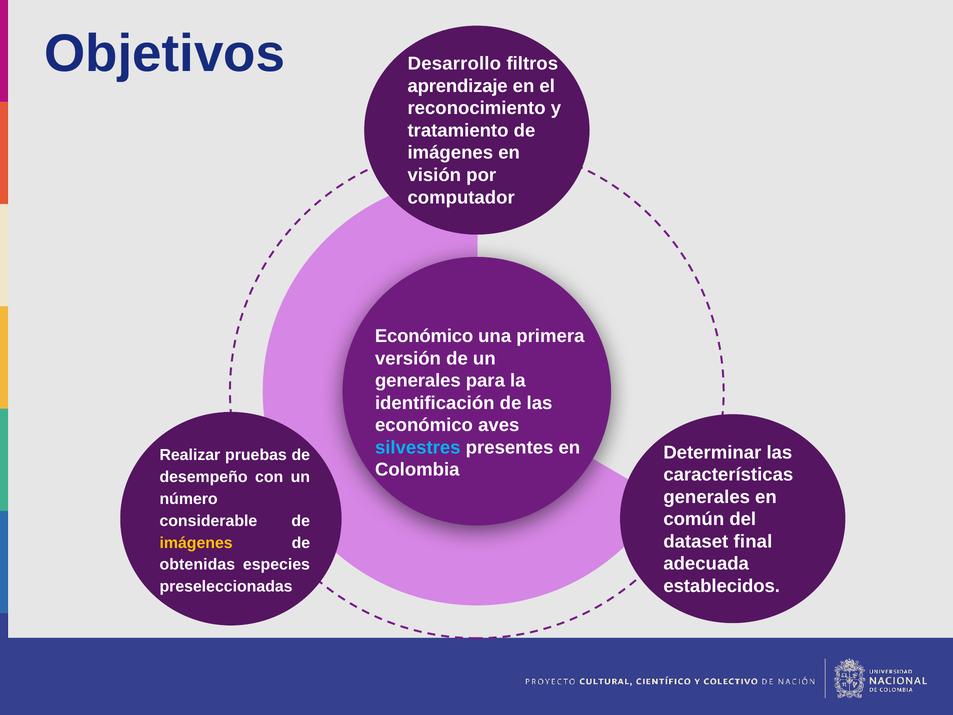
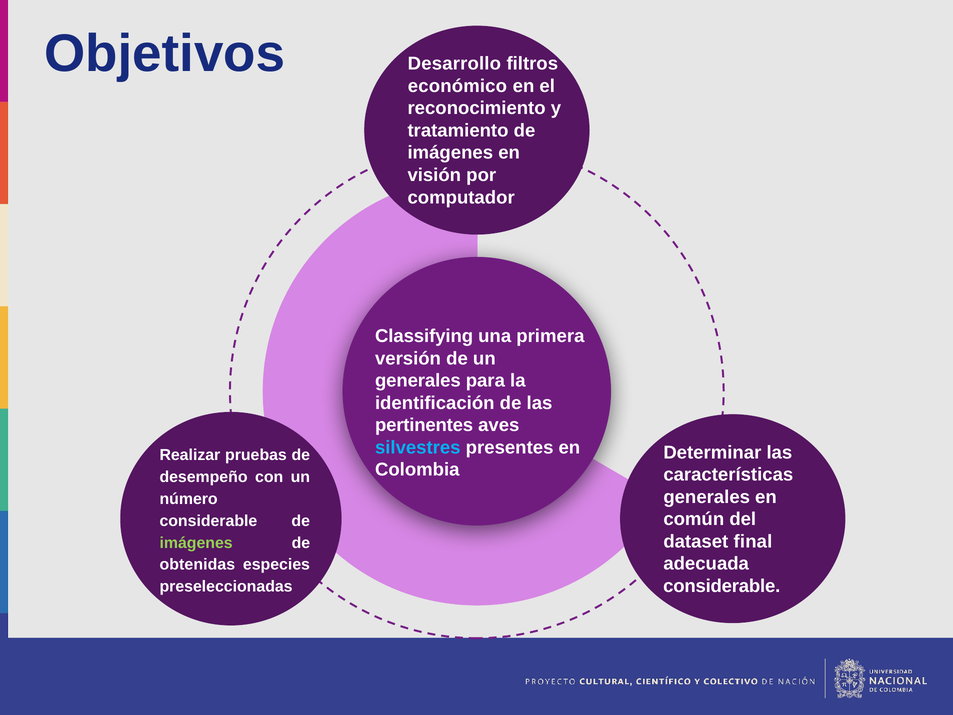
aprendizaje: aprendizaje -> económico
Económico at (424, 336): Económico -> Classifying
económico at (424, 425): económico -> pertinentes
imágenes at (196, 543) colour: yellow -> light green
establecidos at (722, 586): establecidos -> considerable
